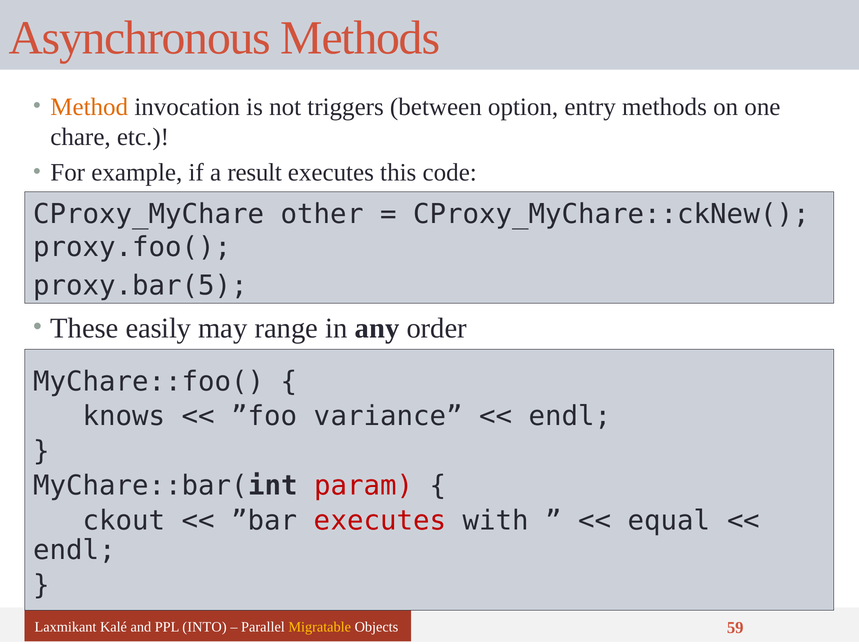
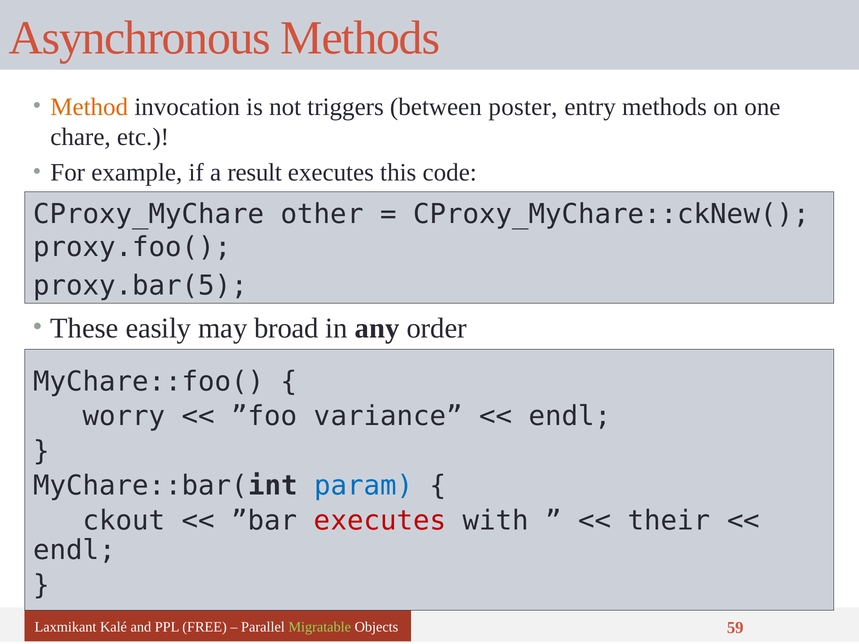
option: option -> poster
range: range -> broad
knows: knows -> worry
param colour: red -> blue
equal: equal -> their
INTO: INTO -> FREE
Migratable colour: yellow -> light green
